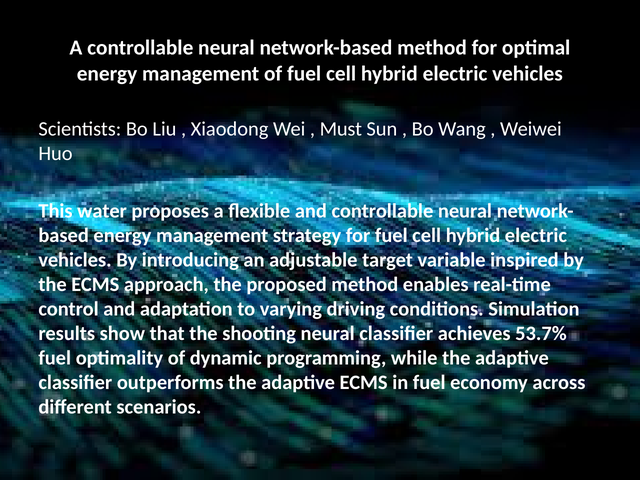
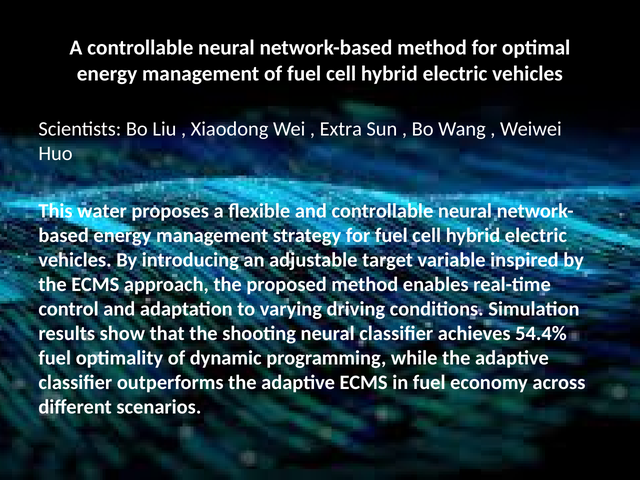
Must: Must -> Extra
53.7%: 53.7% -> 54.4%
